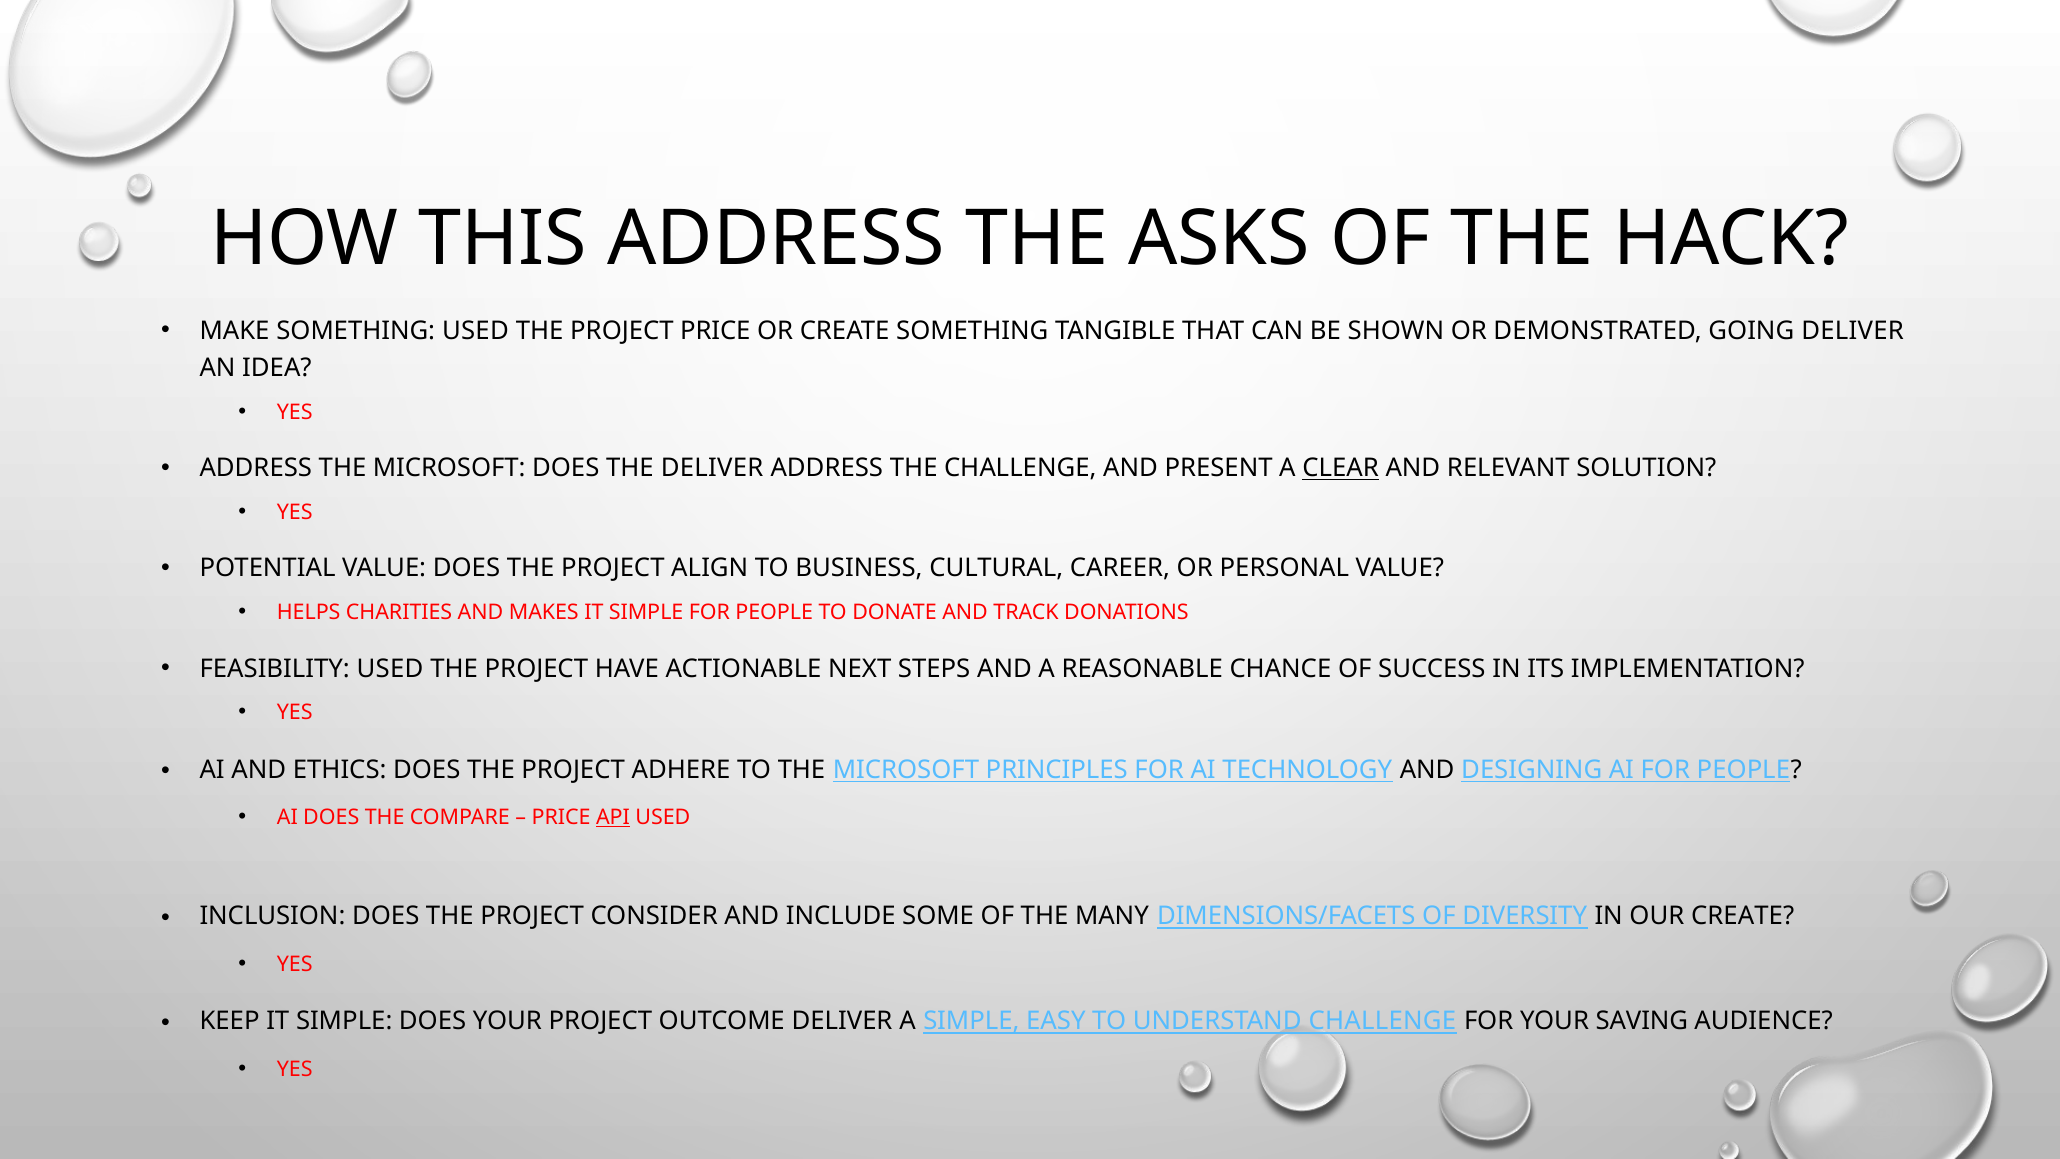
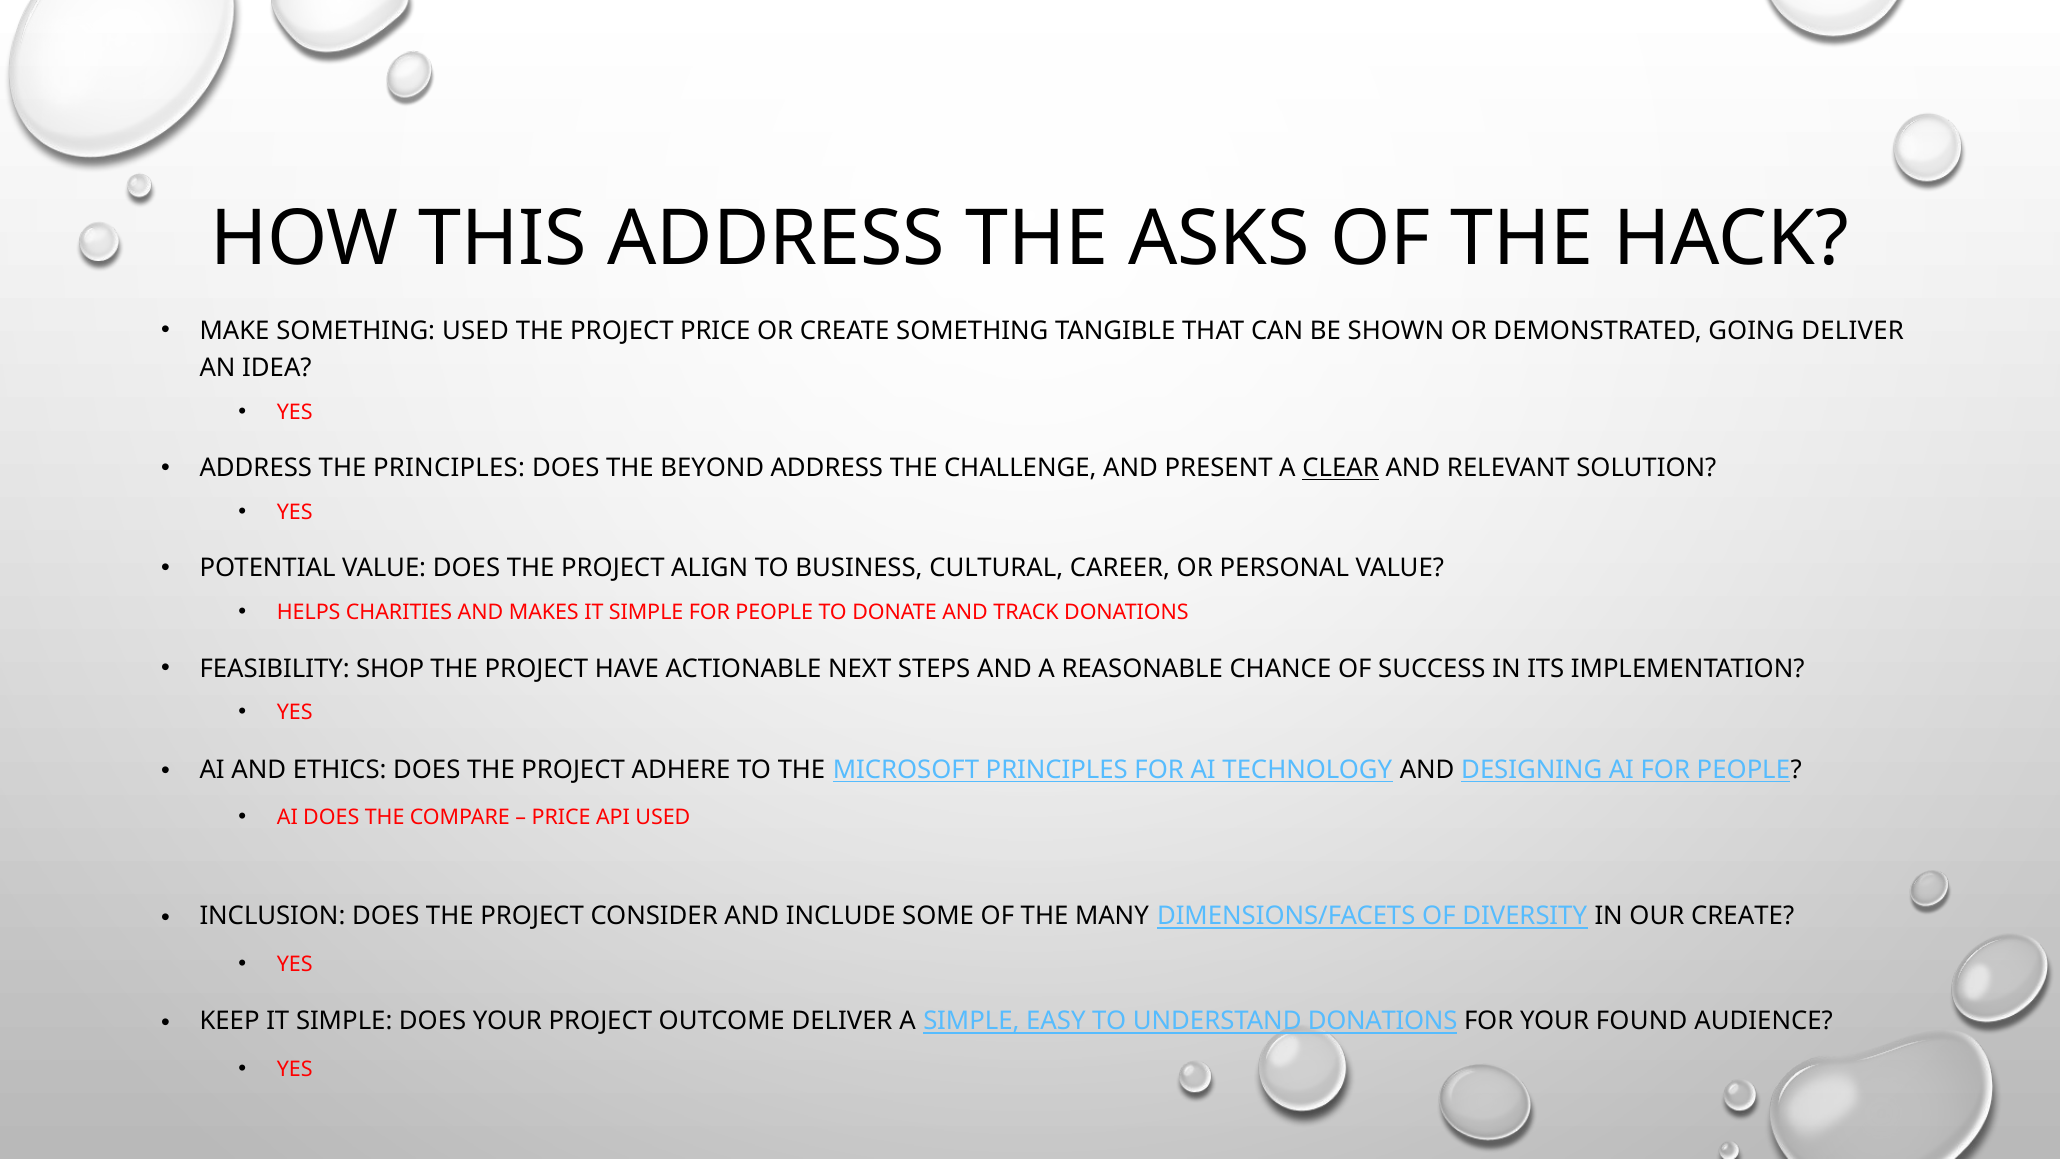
ADDRESS THE MICROSOFT: MICROSOFT -> PRINCIPLES
THE DELIVER: DELIVER -> BEYOND
FEASIBILITY USED: USED -> SHOP
API underline: present -> none
UNDERSTAND CHALLENGE: CHALLENGE -> DONATIONS
SAVING: SAVING -> FOUND
